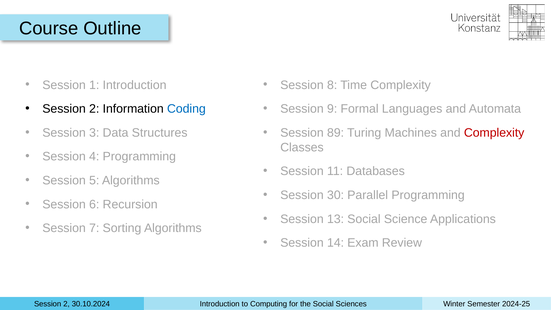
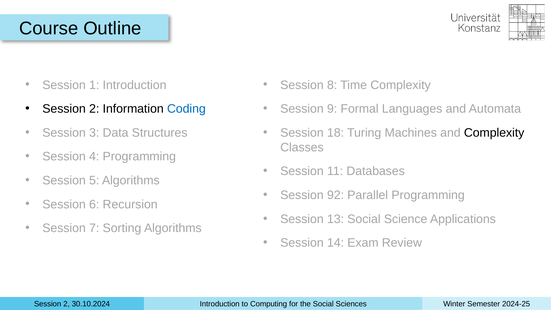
89: 89 -> 18
Complexity at (494, 133) colour: red -> black
30: 30 -> 92
